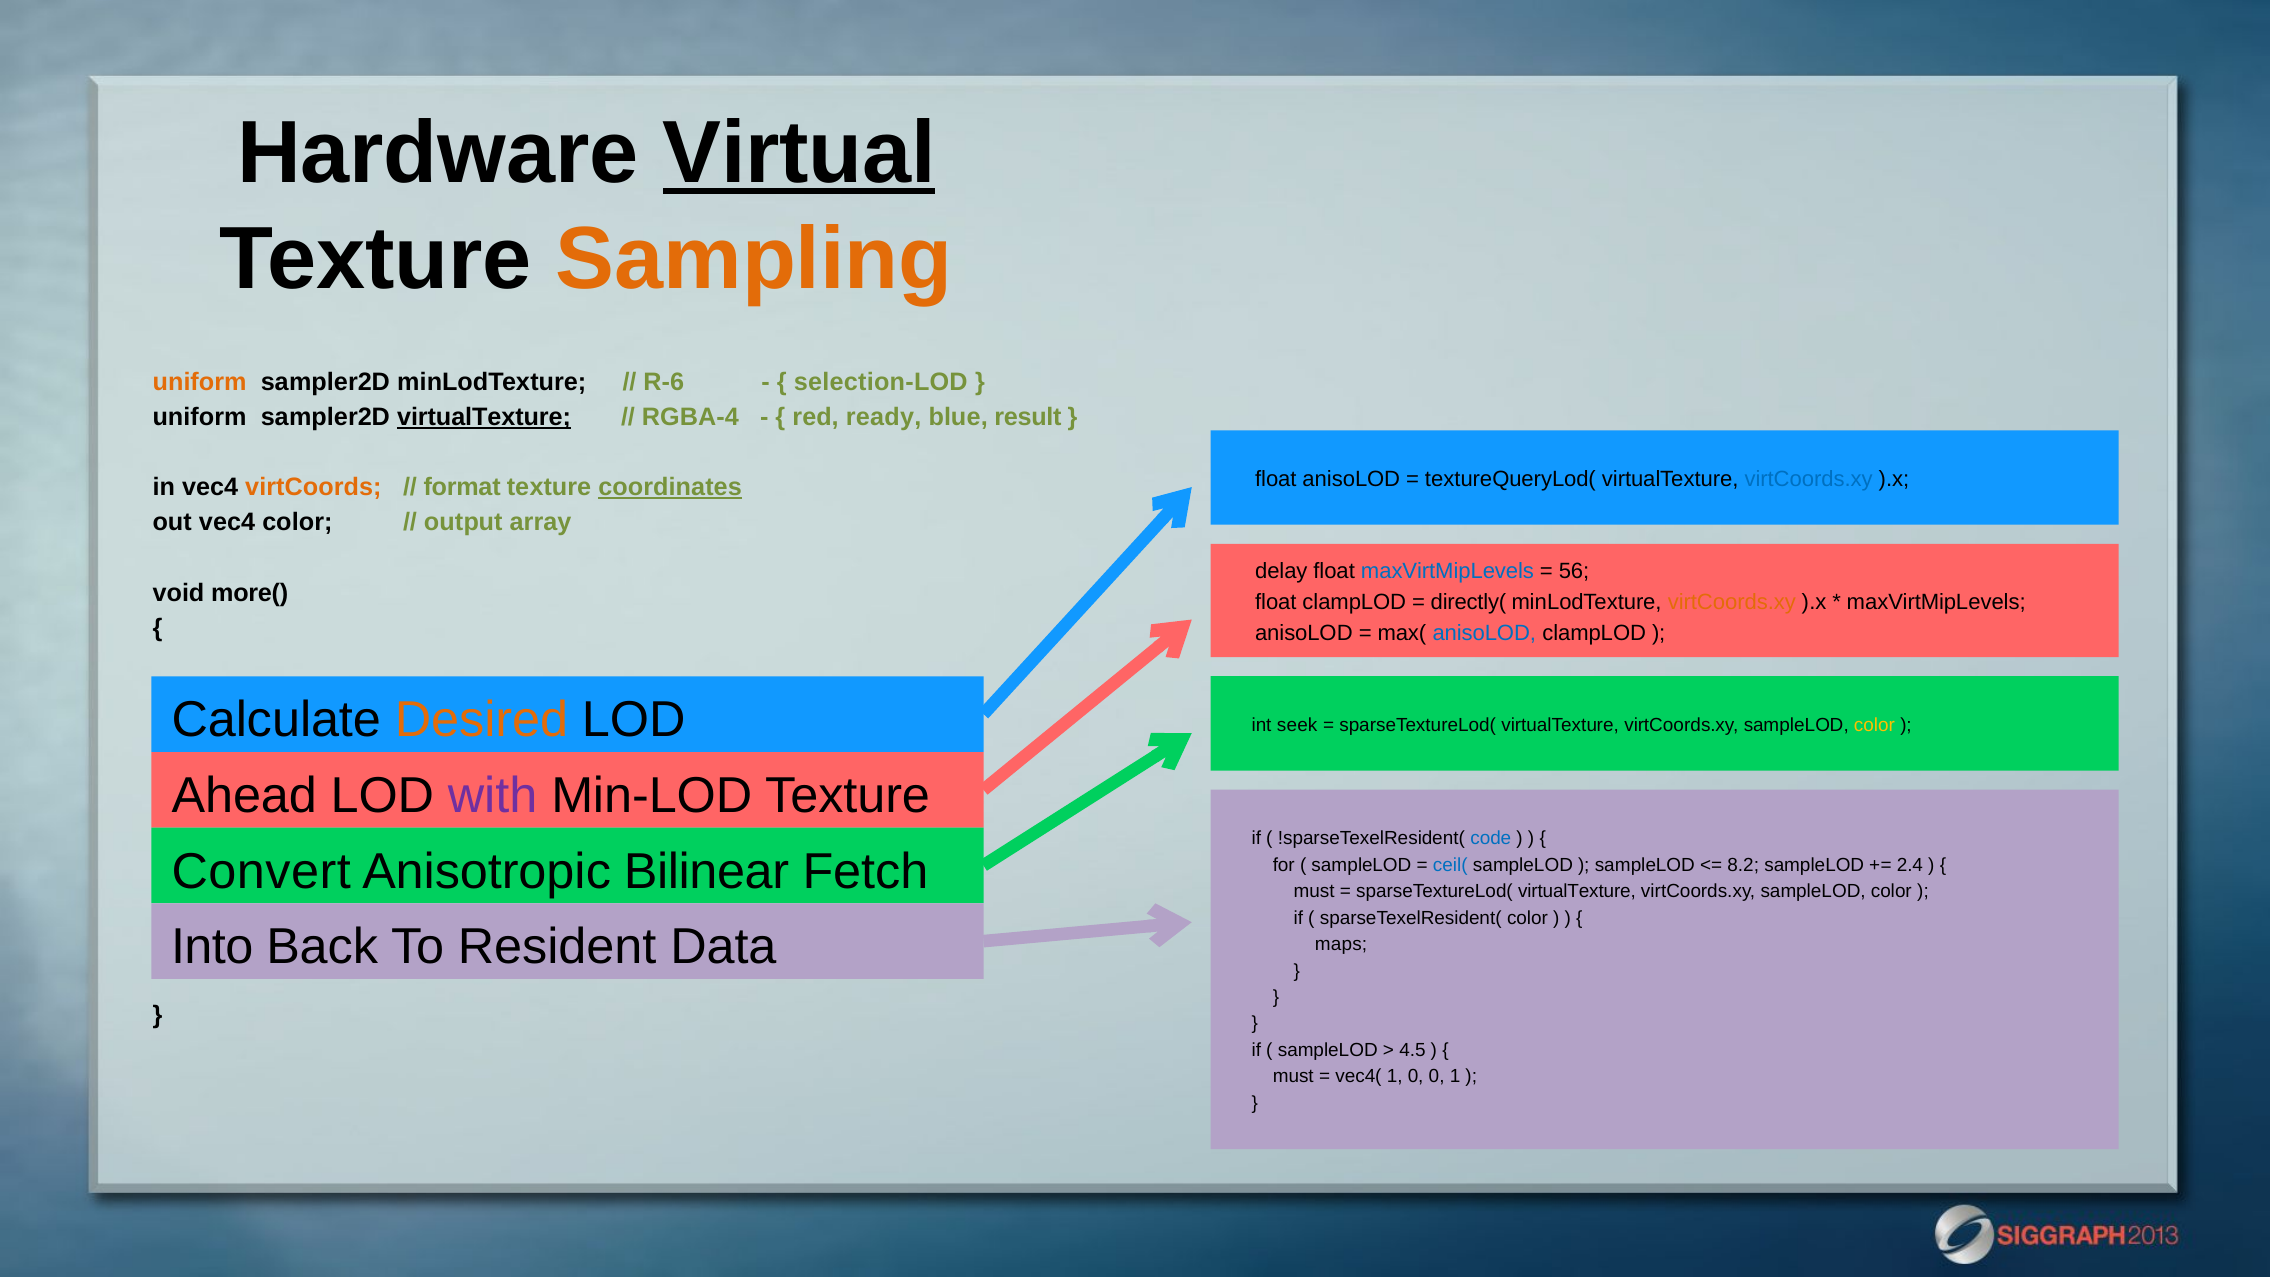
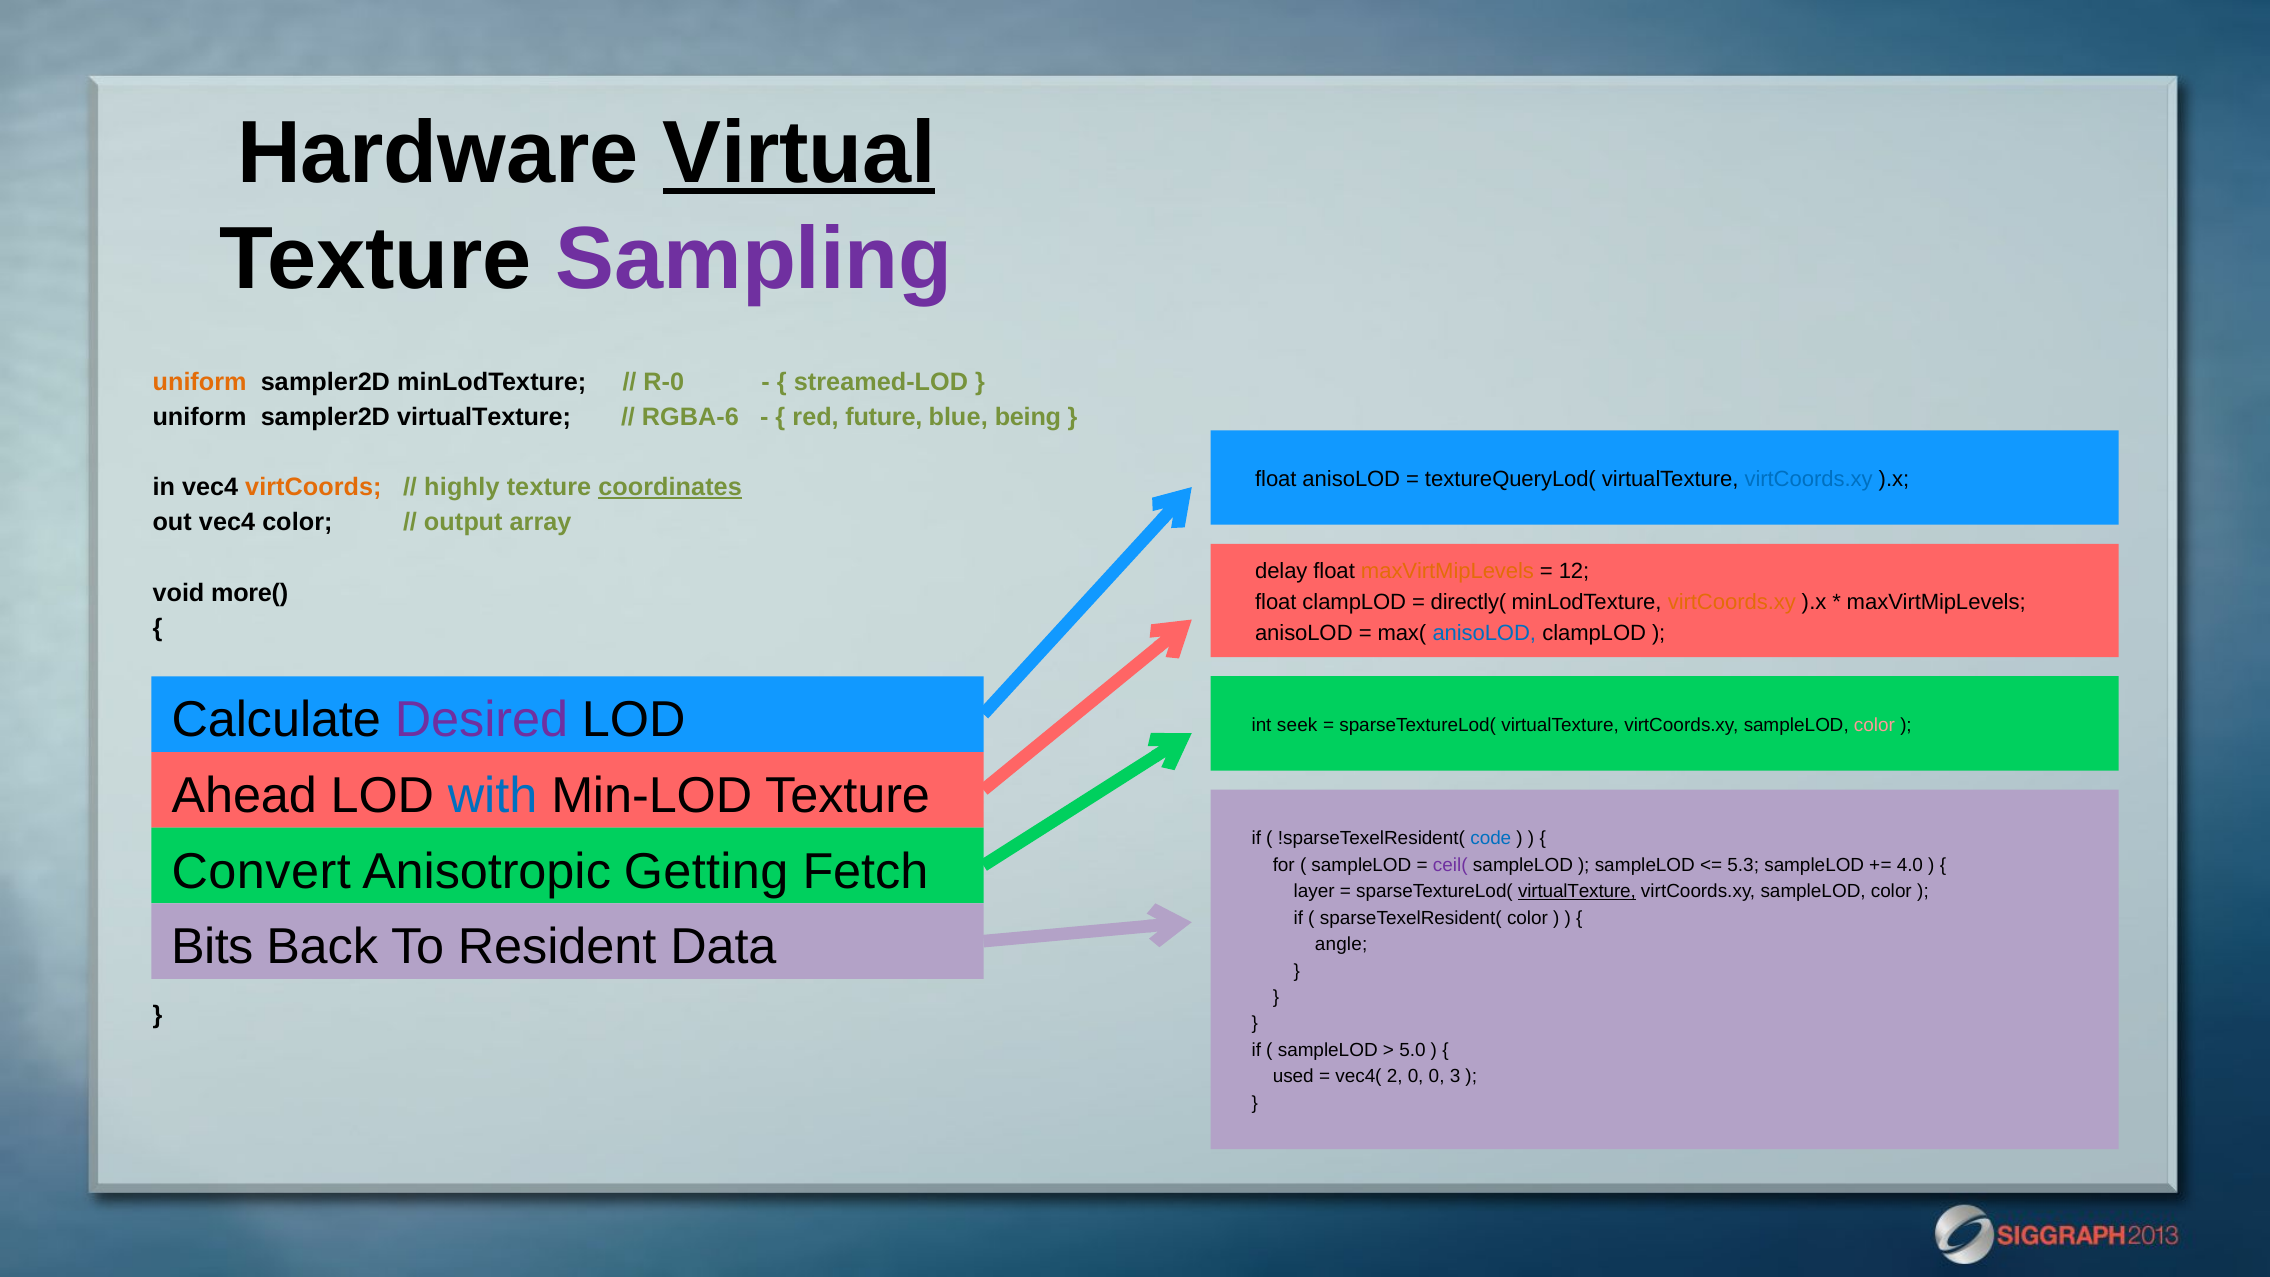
Sampling colour: orange -> purple
R-6: R-6 -> R-0
selection-LOD: selection-LOD -> streamed-LOD
virtualTexture at (484, 417) underline: present -> none
RGBA-4: RGBA-4 -> RGBA-6
ready: ready -> future
result: result -> being
format: format -> highly
maxVirtMipLevels at (1447, 571) colour: blue -> orange
56: 56 -> 12
Desired colour: orange -> purple
color at (1874, 725) colour: yellow -> pink
with colour: purple -> blue
Bilinear: Bilinear -> Getting
ceil( colour: blue -> purple
8.2: 8.2 -> 5.3
2.4: 2.4 -> 4.0
must at (1314, 891): must -> layer
virtualTexture at (1577, 891) underline: none -> present
Into: Into -> Bits
maps: maps -> angle
4.5: 4.5 -> 5.0
must at (1293, 1077): must -> used
vec4( 1: 1 -> 2
0 1: 1 -> 3
